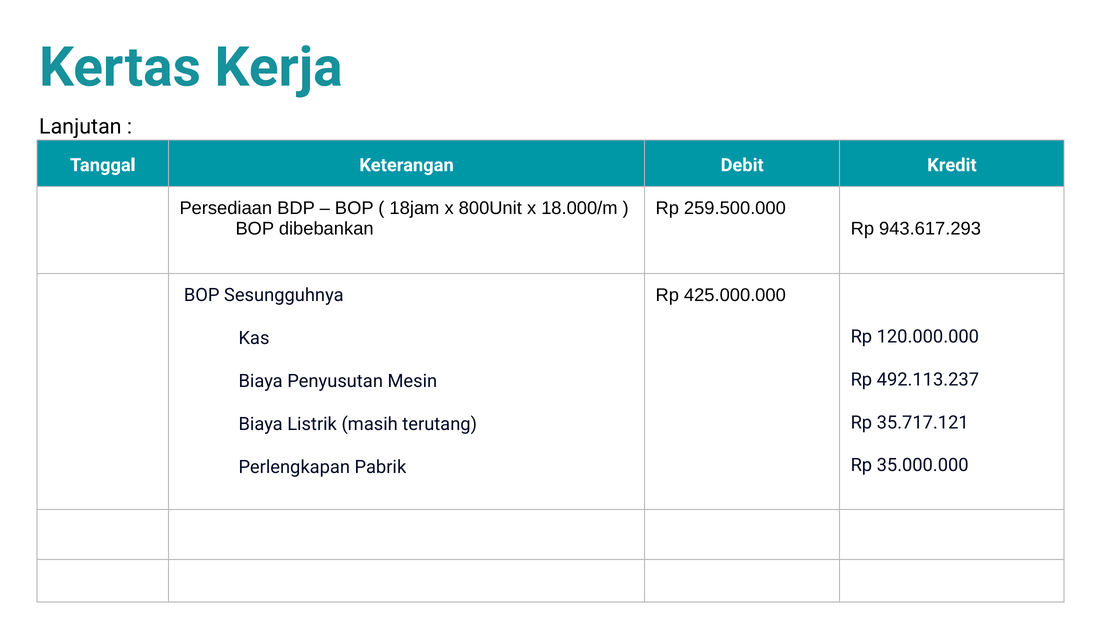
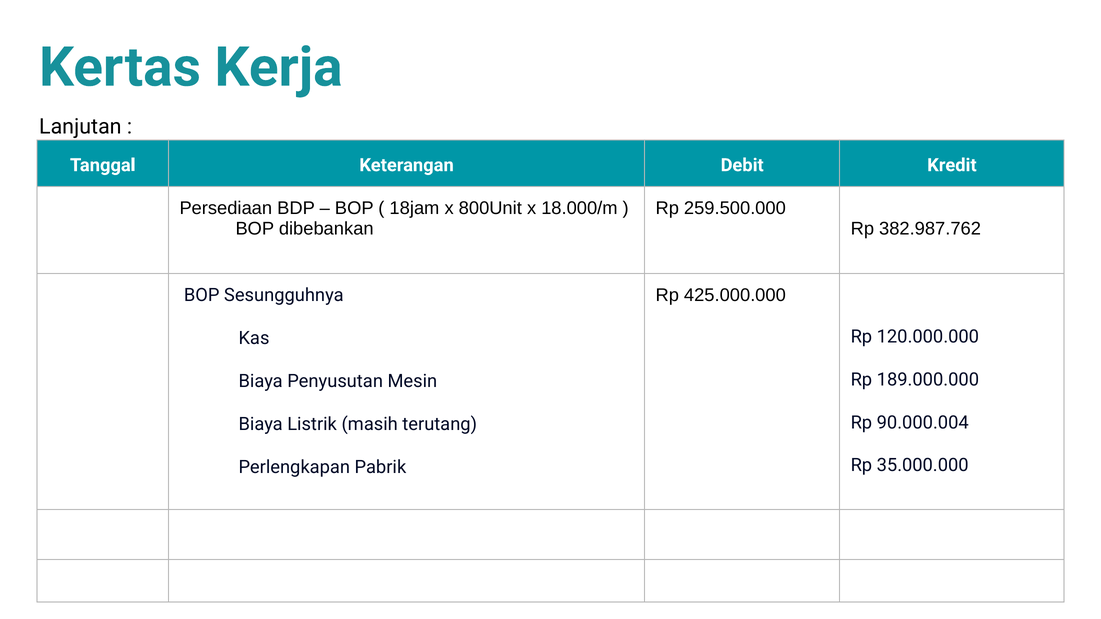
943.617.293: 943.617.293 -> 382.987.762
492.113.237: 492.113.237 -> 189.000.000
35.717.121: 35.717.121 -> 90.000.004
